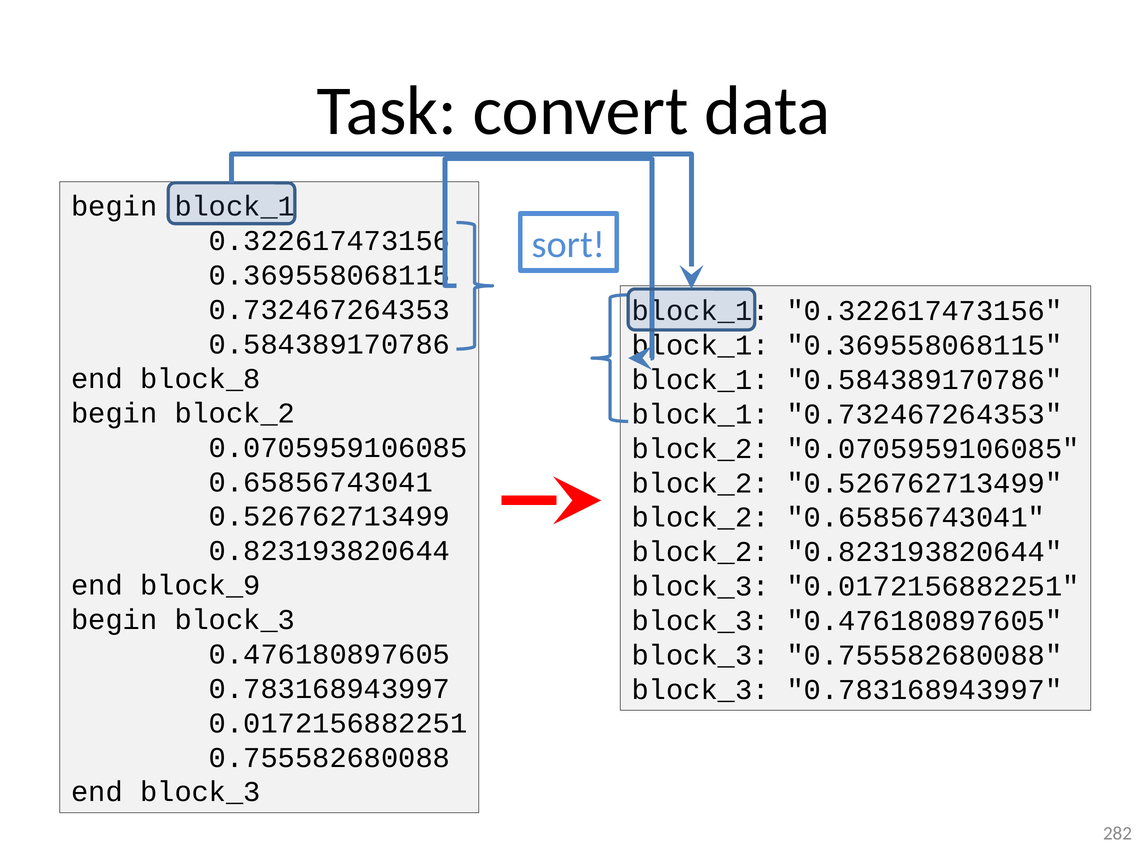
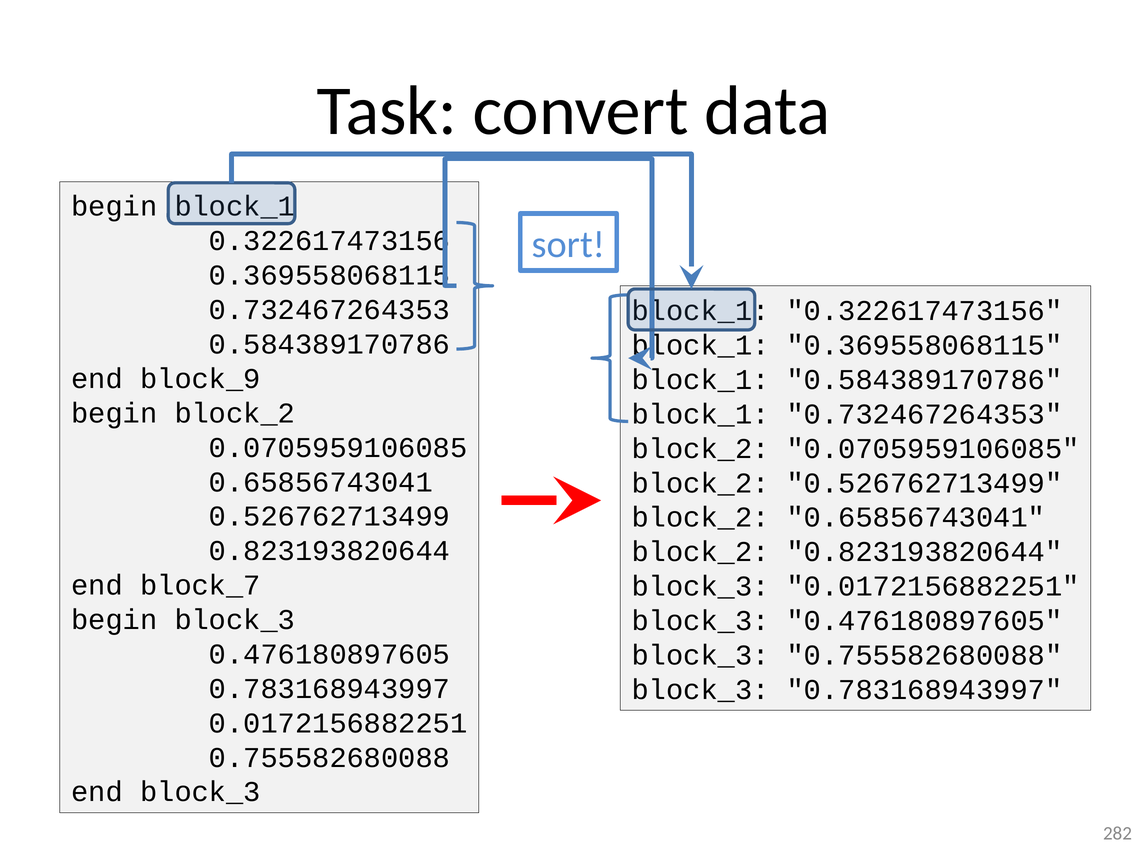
block_8: block_8 -> block_9
block_9: block_9 -> block_7
